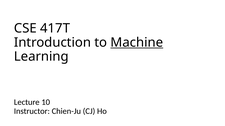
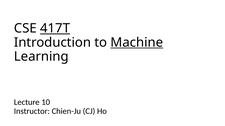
417T underline: none -> present
